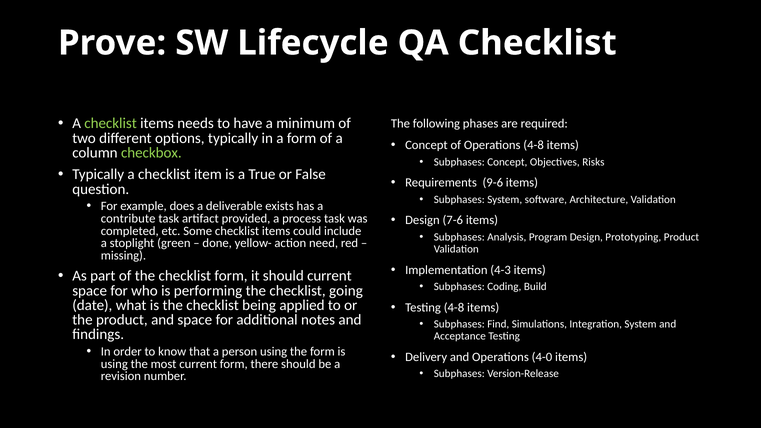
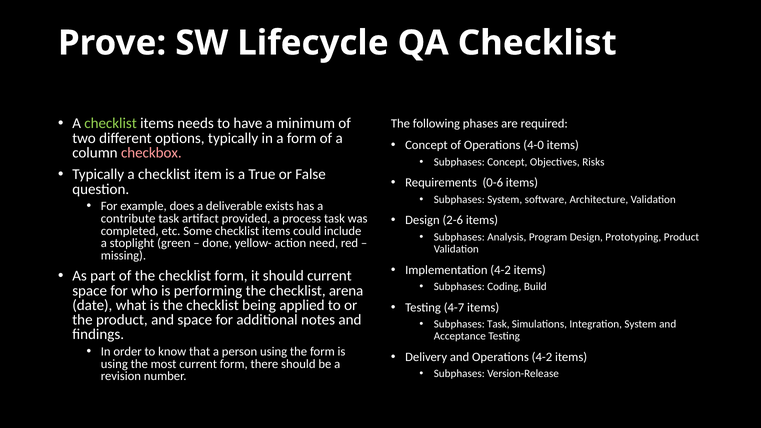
Operations 4-8: 4-8 -> 4-0
checkbox colour: light green -> pink
9-6: 9-6 -> 0-6
7-6: 7-6 -> 2-6
Implementation 4-3: 4-3 -> 4-2
going: going -> arena
Testing 4-8: 4-8 -> 4-7
Subphases Find: Find -> Task
Operations 4-0: 4-0 -> 4-2
